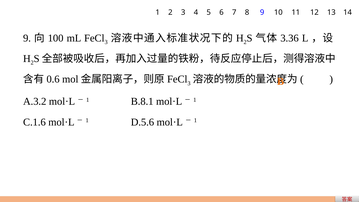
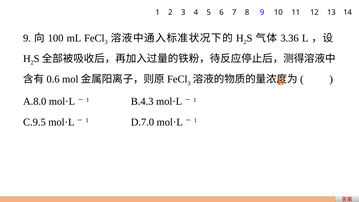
A.3.2: A.3.2 -> A.8.0
B.8.1: B.8.1 -> B.4.3
C.1.6: C.1.6 -> C.9.5
D.5.6: D.5.6 -> D.7.0
